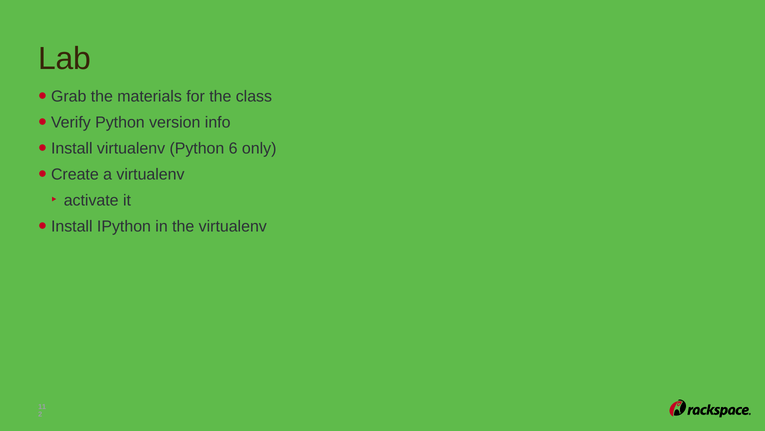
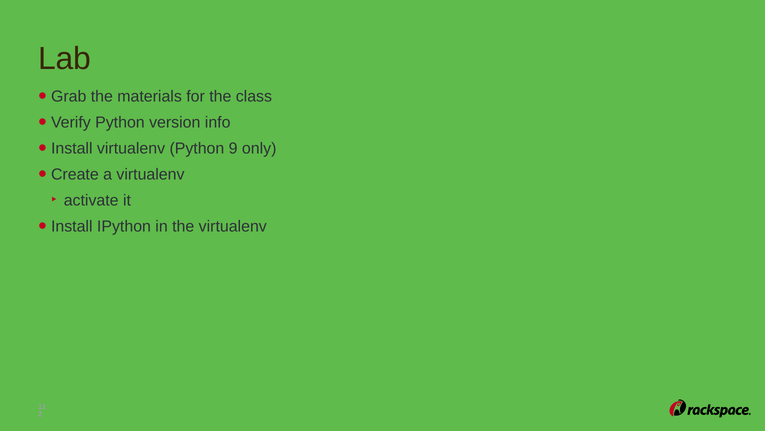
6: 6 -> 9
